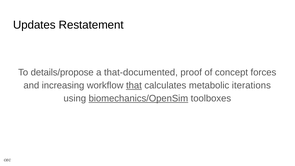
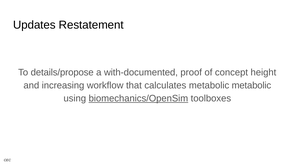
that-documented: that-documented -> with-documented
forces: forces -> height
that underline: present -> none
metabolic iterations: iterations -> metabolic
